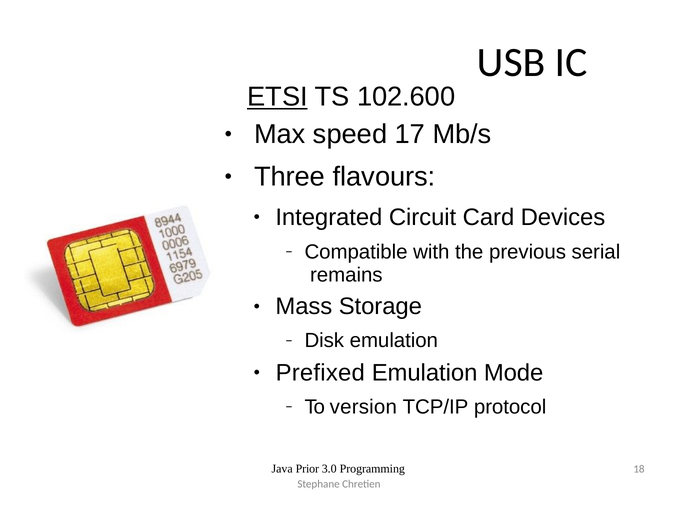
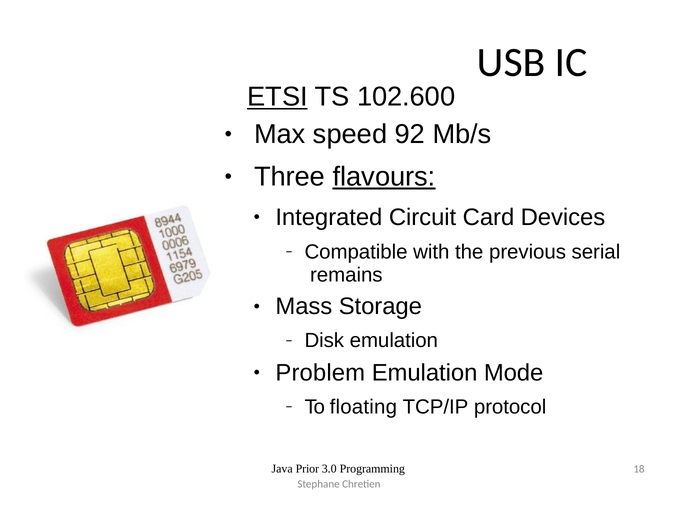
17: 17 -> 92
flavours underline: none -> present
Prefixed: Prefixed -> Problem
version: version -> floating
